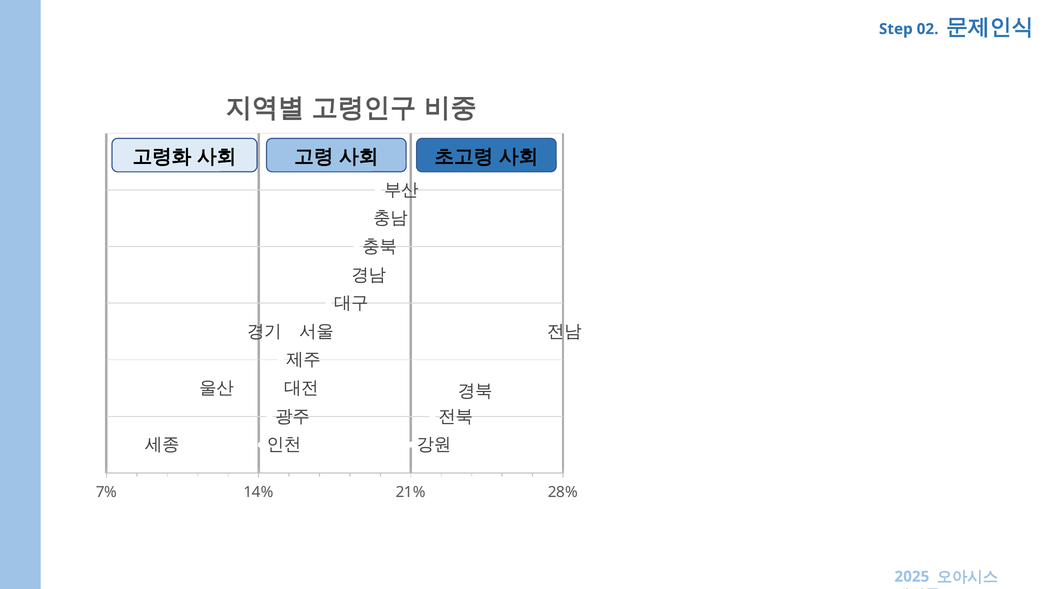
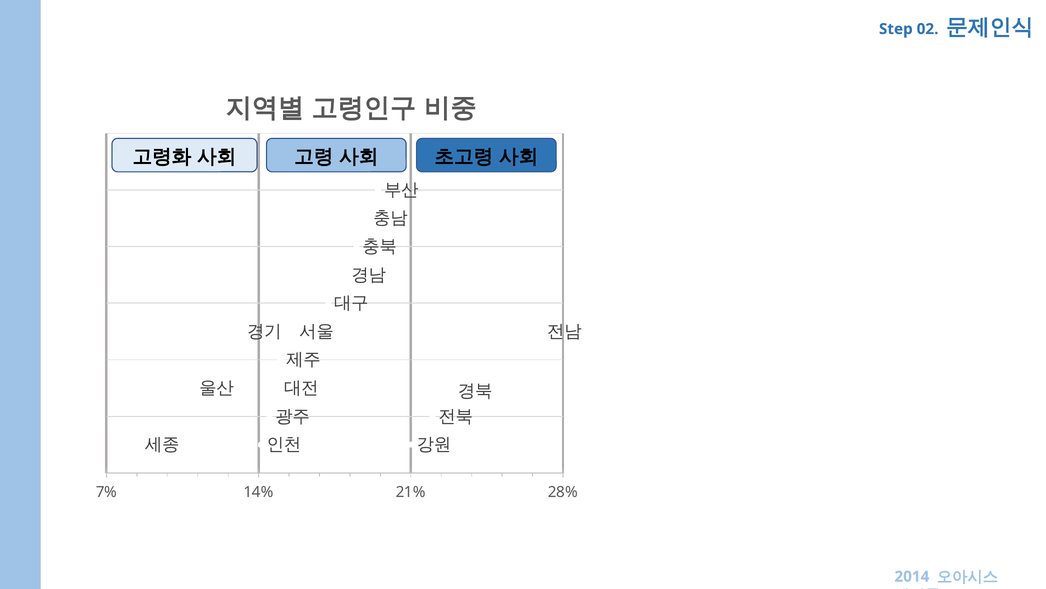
2025: 2025 -> 2014
